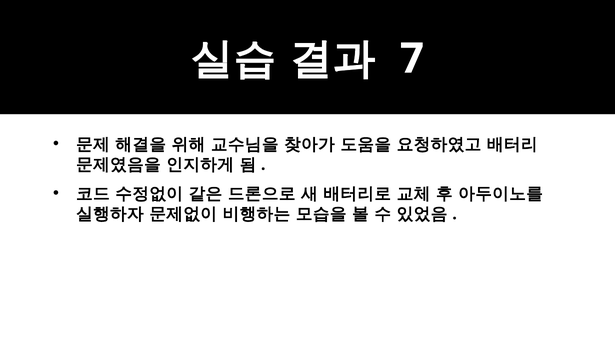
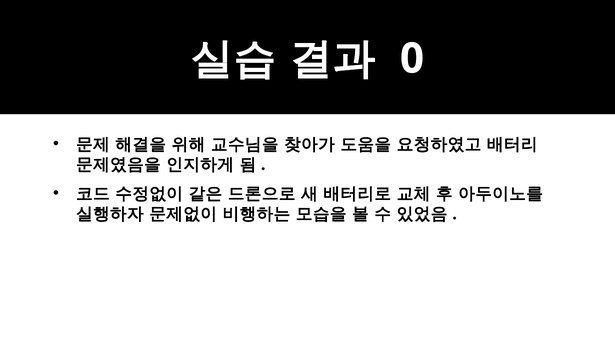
7: 7 -> 0
